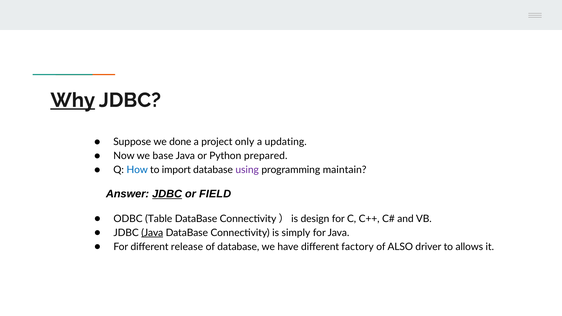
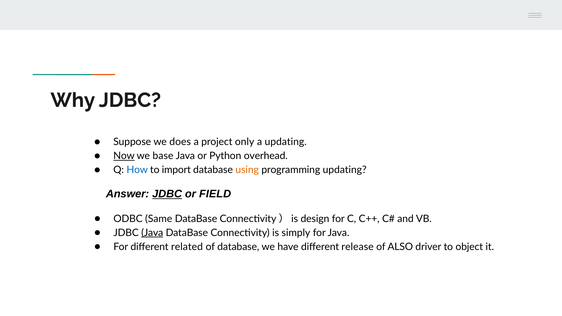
Why underline: present -> none
done: done -> does
Now underline: none -> present
prepared: prepared -> overhead
using colour: purple -> orange
programming maintain: maintain -> updating
Table: Table -> Same
release: release -> related
factory: factory -> release
allows: allows -> object
